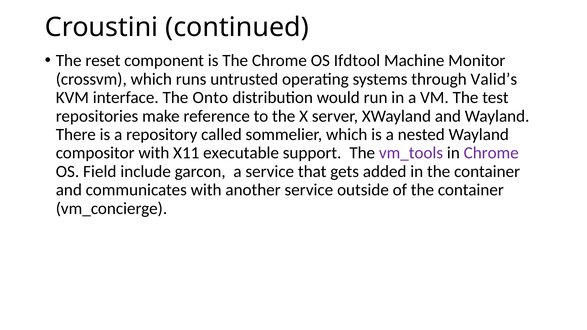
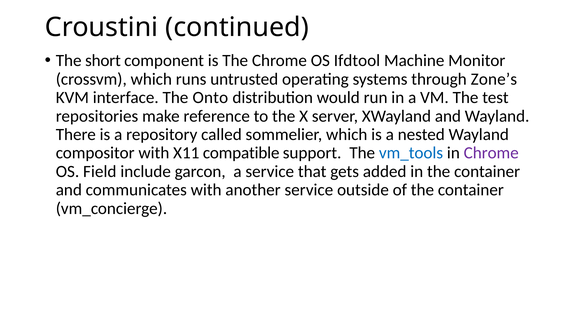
reset: reset -> short
Valid’s: Valid’s -> Zone’s
executable: executable -> compatible
vm_tools colour: purple -> blue
